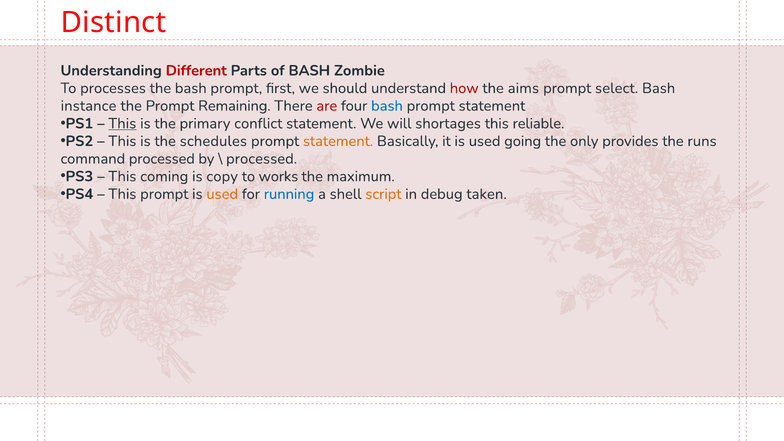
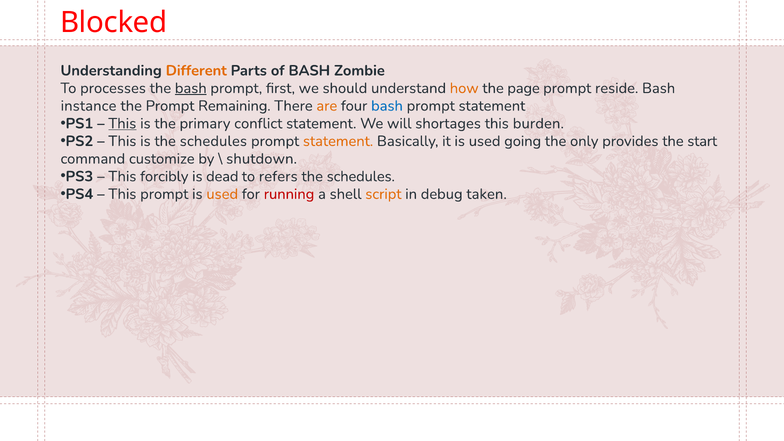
Distinct: Distinct -> Blocked
Different colour: red -> orange
bash at (191, 88) underline: none -> present
how colour: red -> orange
aims: aims -> page
select: select -> reside
are colour: red -> orange
reliable: reliable -> burden
runs: runs -> start
command processed: processed -> customize
processed at (262, 159): processed -> shutdown
coming: coming -> forcibly
copy: copy -> dead
works: works -> refers
maximum at (361, 176): maximum -> schedules
running colour: blue -> red
